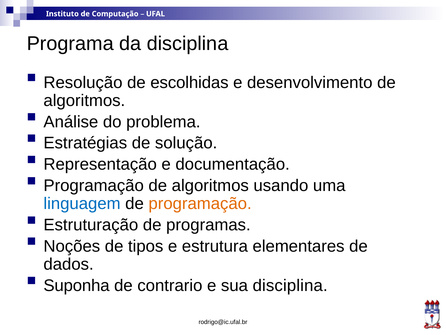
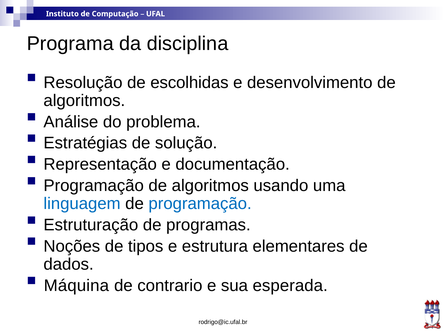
programação at (200, 203) colour: orange -> blue
Suponha: Suponha -> Máquina
sua disciplina: disciplina -> esperada
